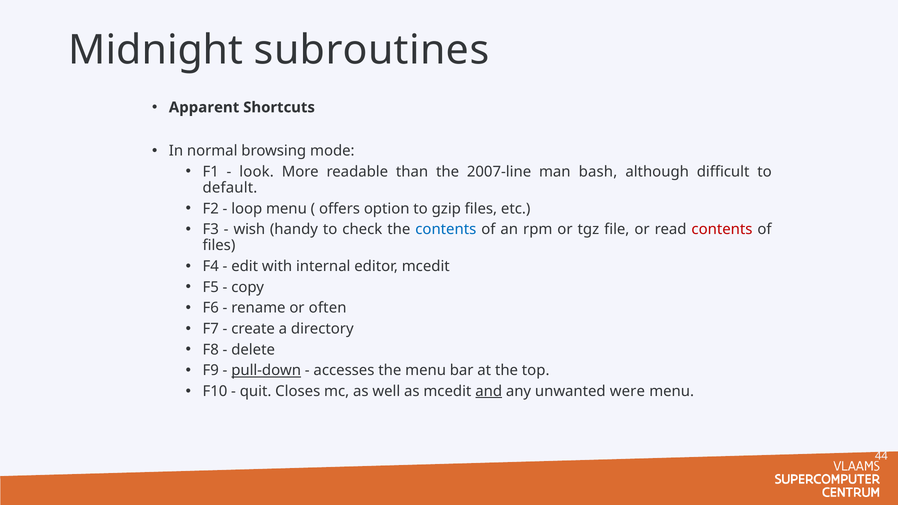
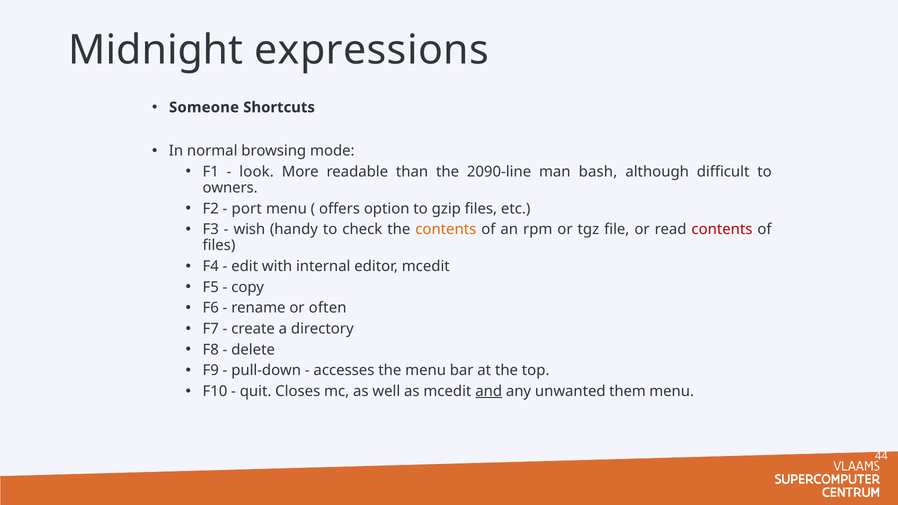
subroutines: subroutines -> expressions
Apparent: Apparent -> Someone
2007-line: 2007-line -> 2090-line
default: default -> owners
loop: loop -> port
contents at (446, 229) colour: blue -> orange
pull-down underline: present -> none
were: were -> them
